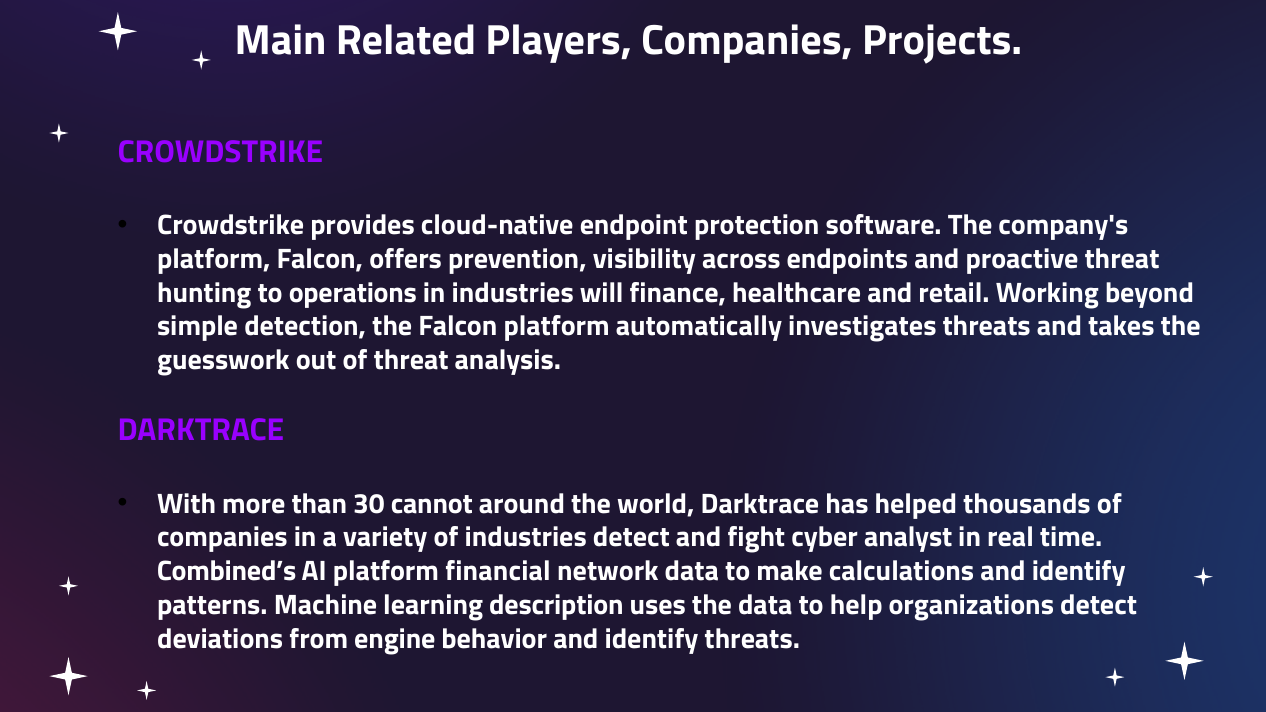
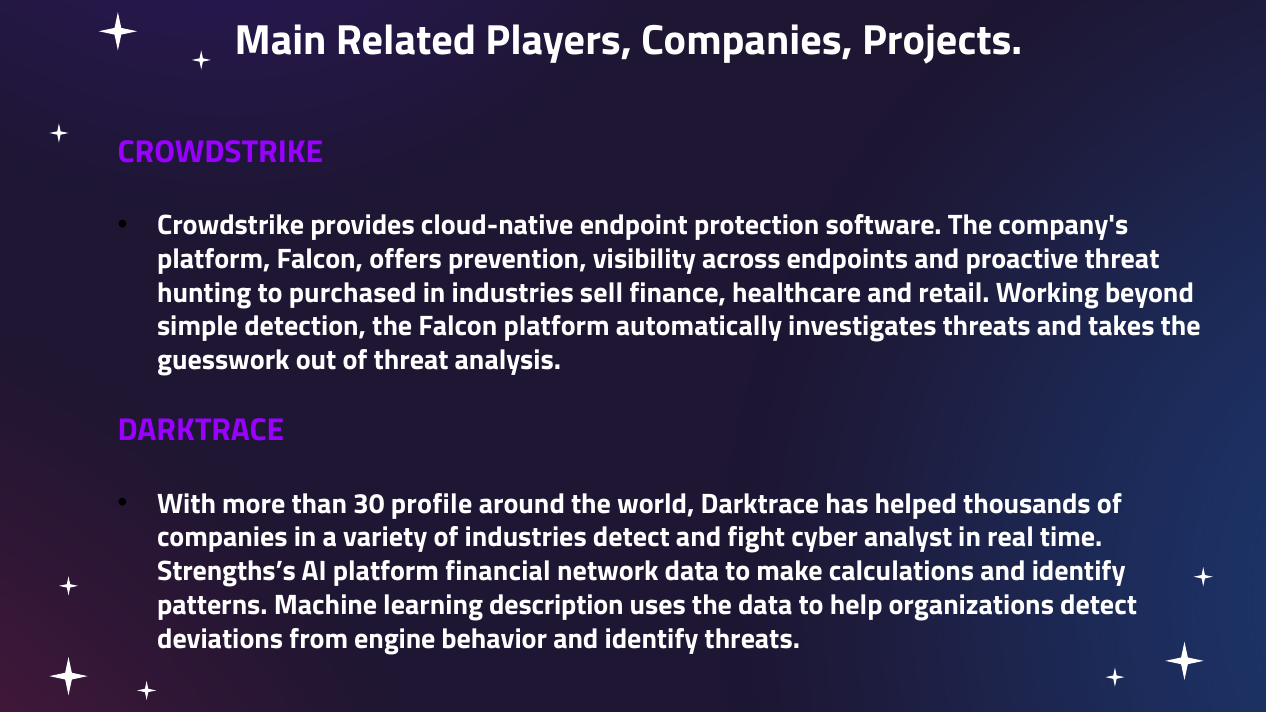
operations: operations -> purchased
will: will -> sell
cannot: cannot -> profile
Combined’s: Combined’s -> Strengths’s
